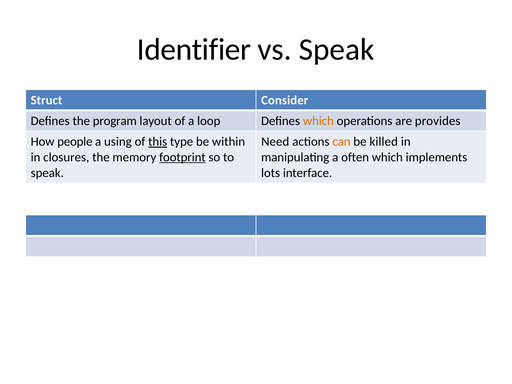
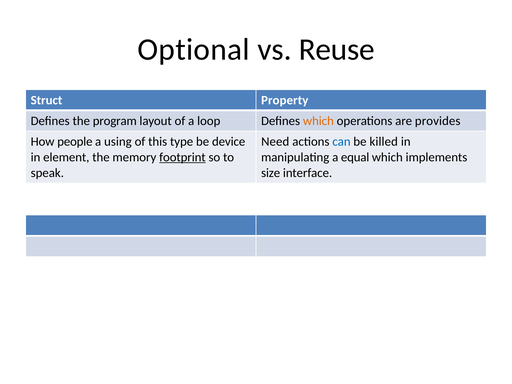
Identifier: Identifier -> Optional
vs Speak: Speak -> Reuse
Consider: Consider -> Property
this underline: present -> none
within: within -> device
can colour: orange -> blue
closures: closures -> element
often: often -> equal
lots: lots -> size
